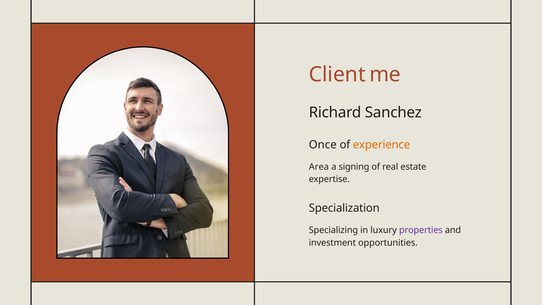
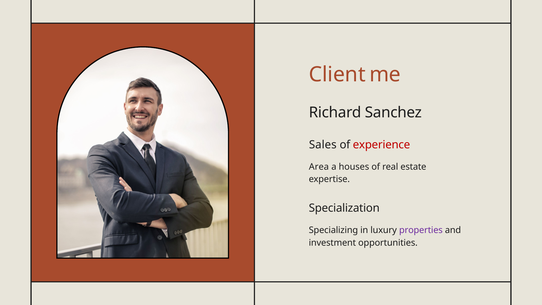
Once: Once -> Sales
experience colour: orange -> red
signing: signing -> houses
